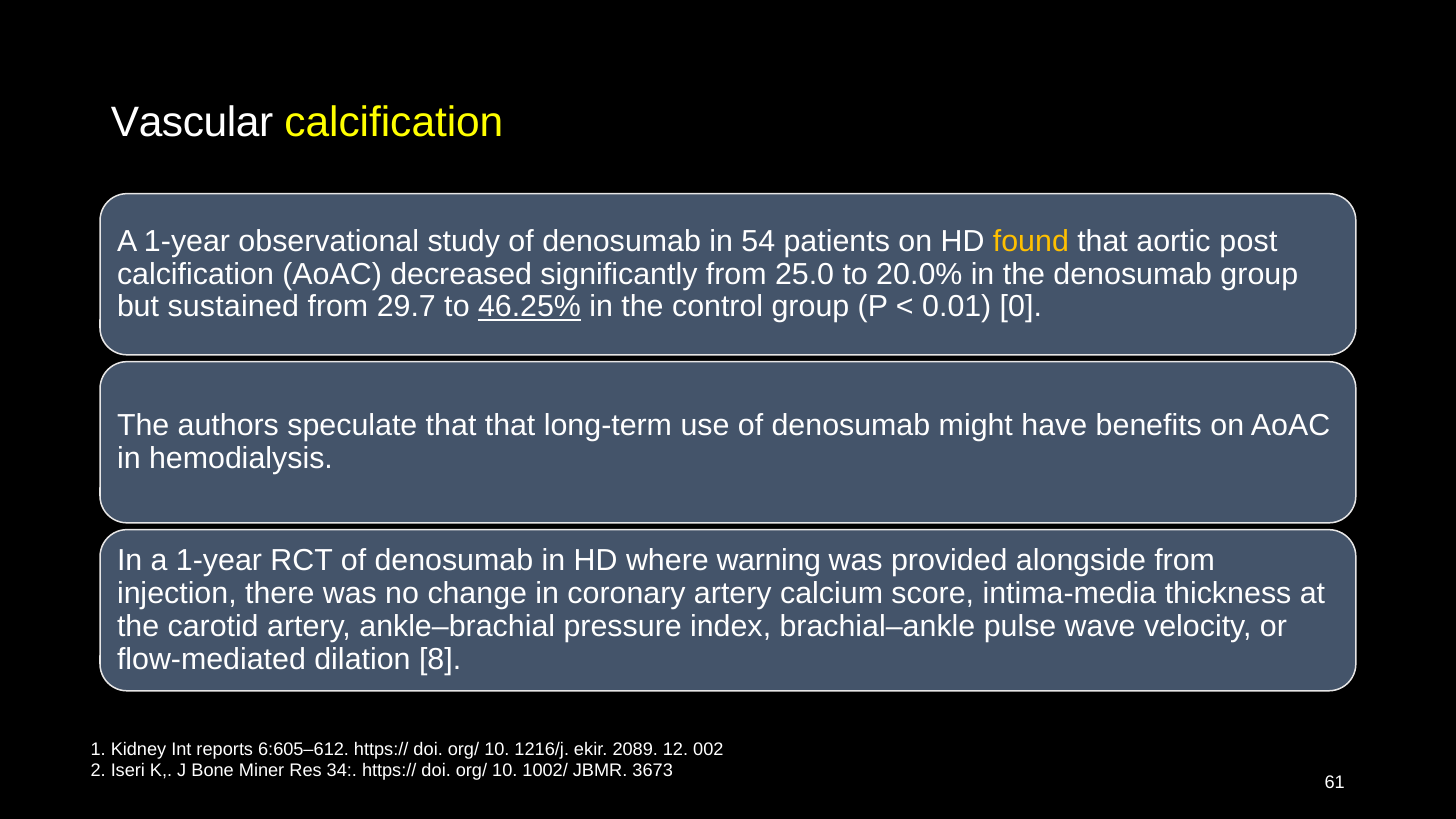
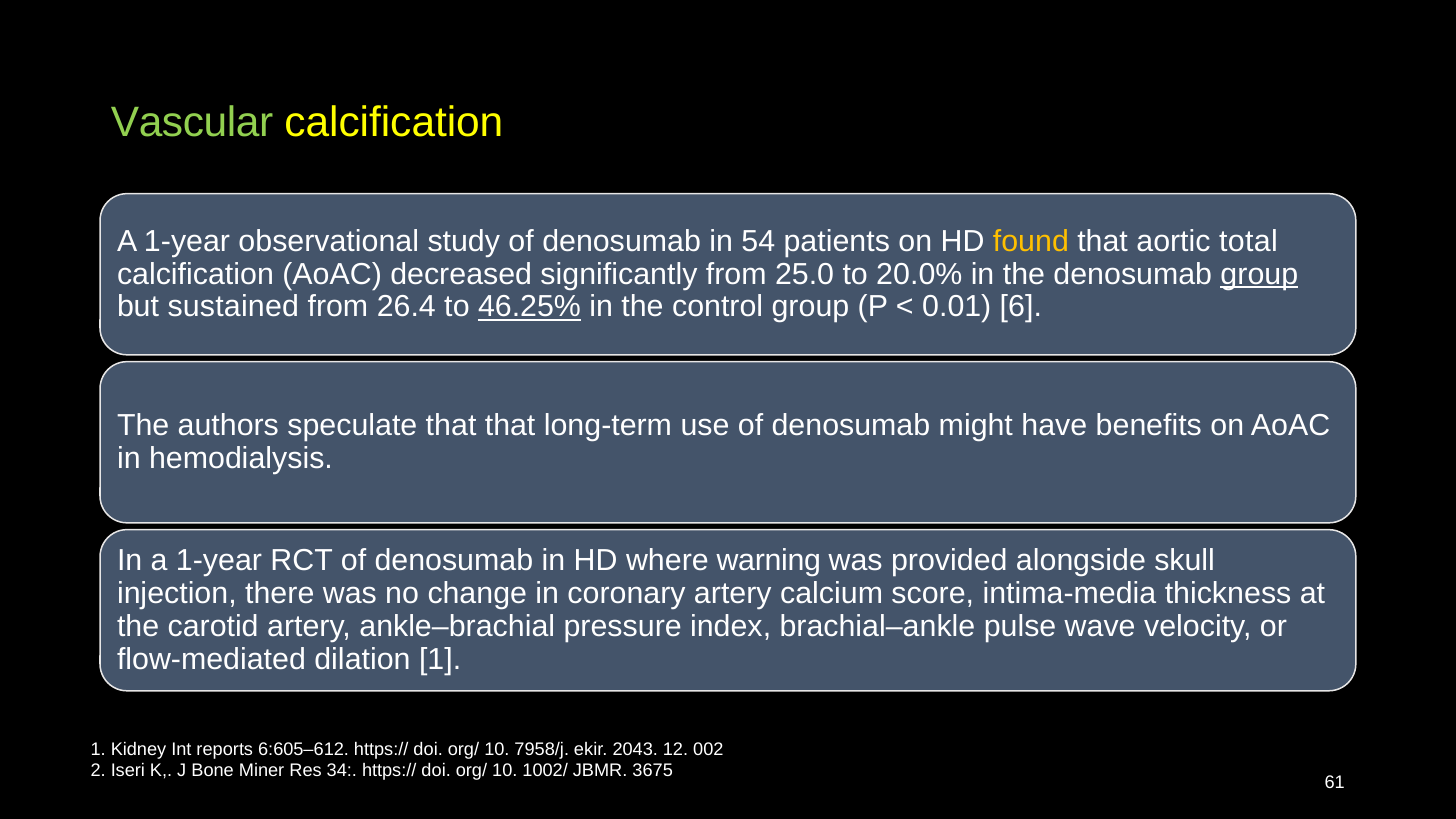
Vascular colour: white -> light green
post: post -> total
group at (1259, 274) underline: none -> present
29.7: 29.7 -> 26.4
0: 0 -> 6
alongside from: from -> skull
dilation 8: 8 -> 1
1216/j: 1216/j -> 7958/j
2089: 2089 -> 2043
3673: 3673 -> 3675
